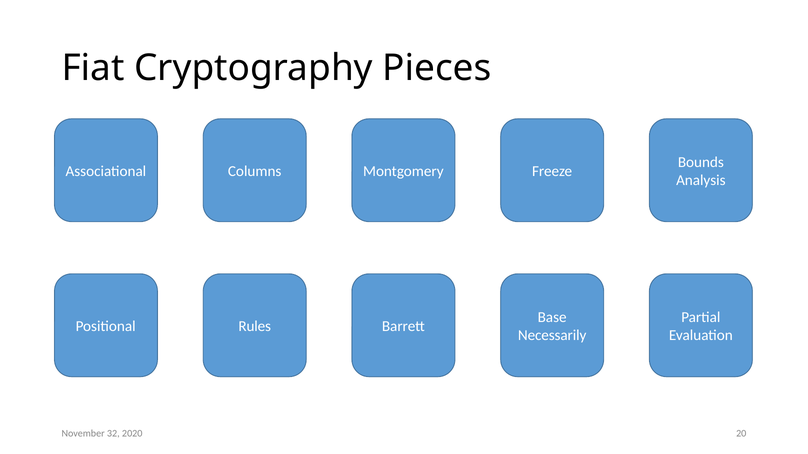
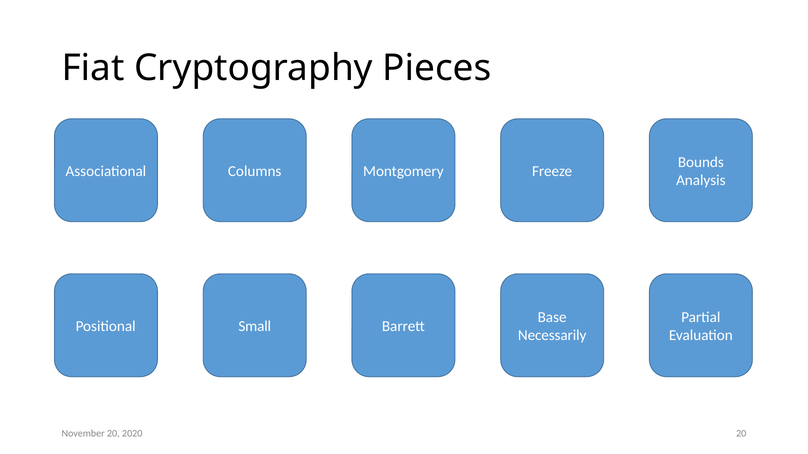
Rules: Rules -> Small
November 32: 32 -> 20
